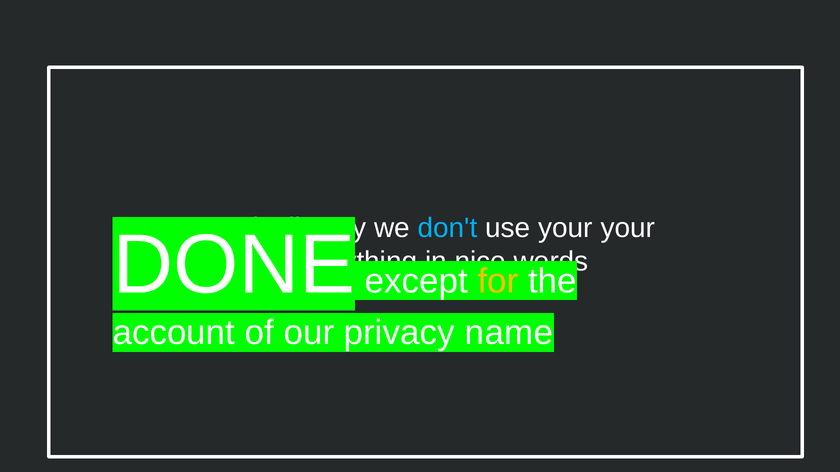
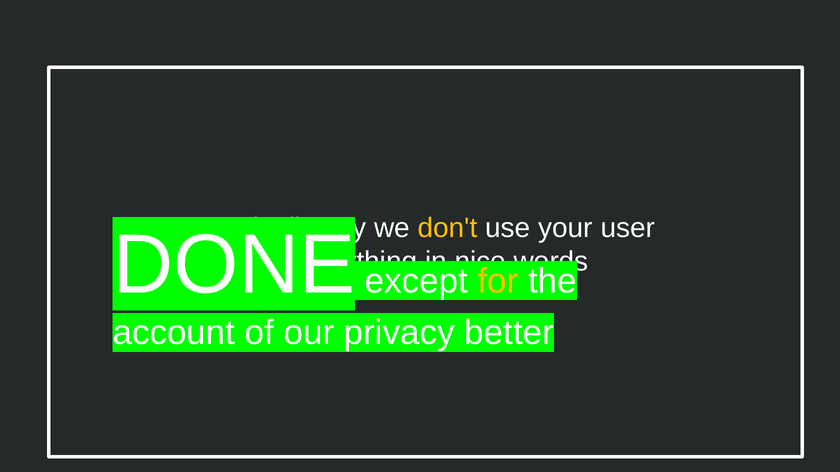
don't colour: light blue -> yellow
your your: your -> user
name: name -> better
